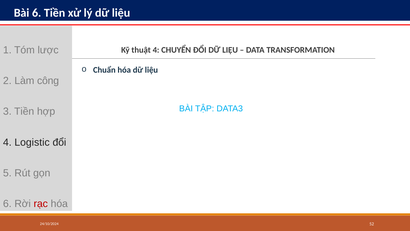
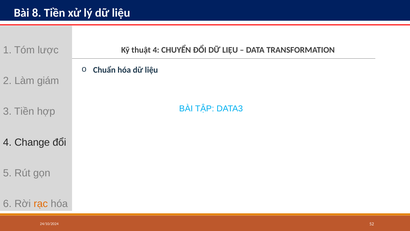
Bài 6: 6 -> 8
công: công -> giám
Logistic: Logistic -> Change
rạc colour: red -> orange
